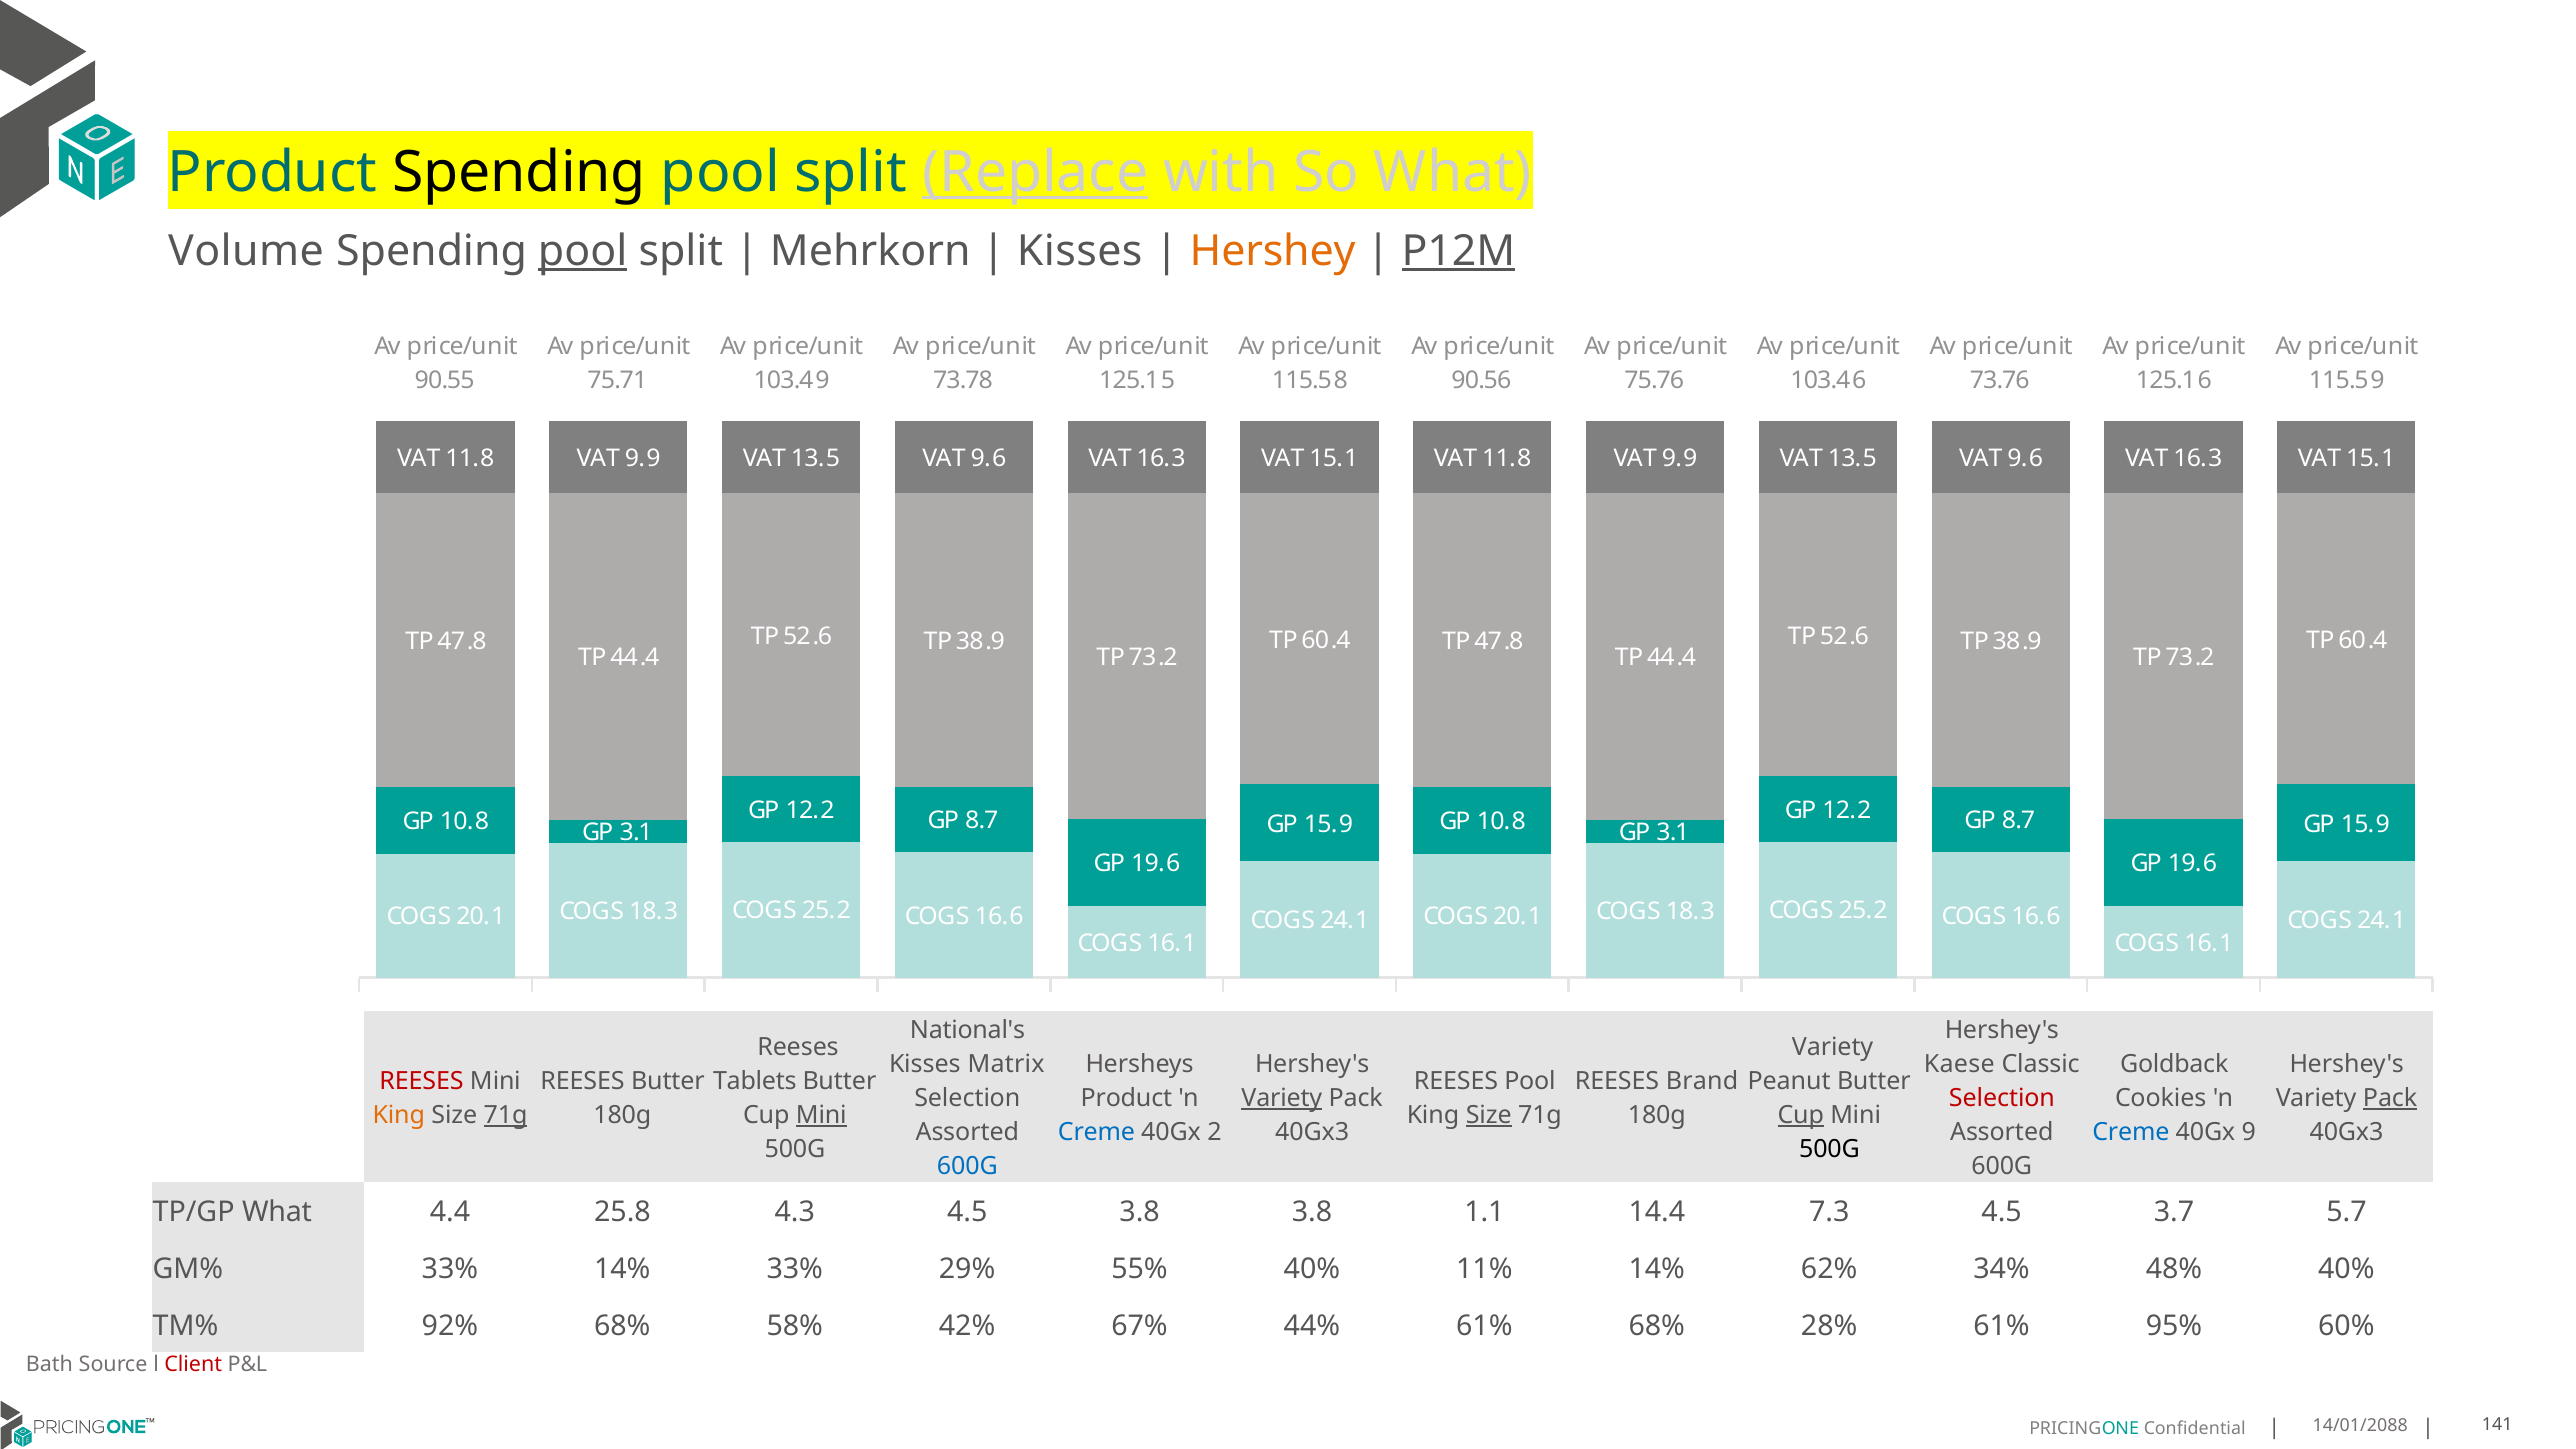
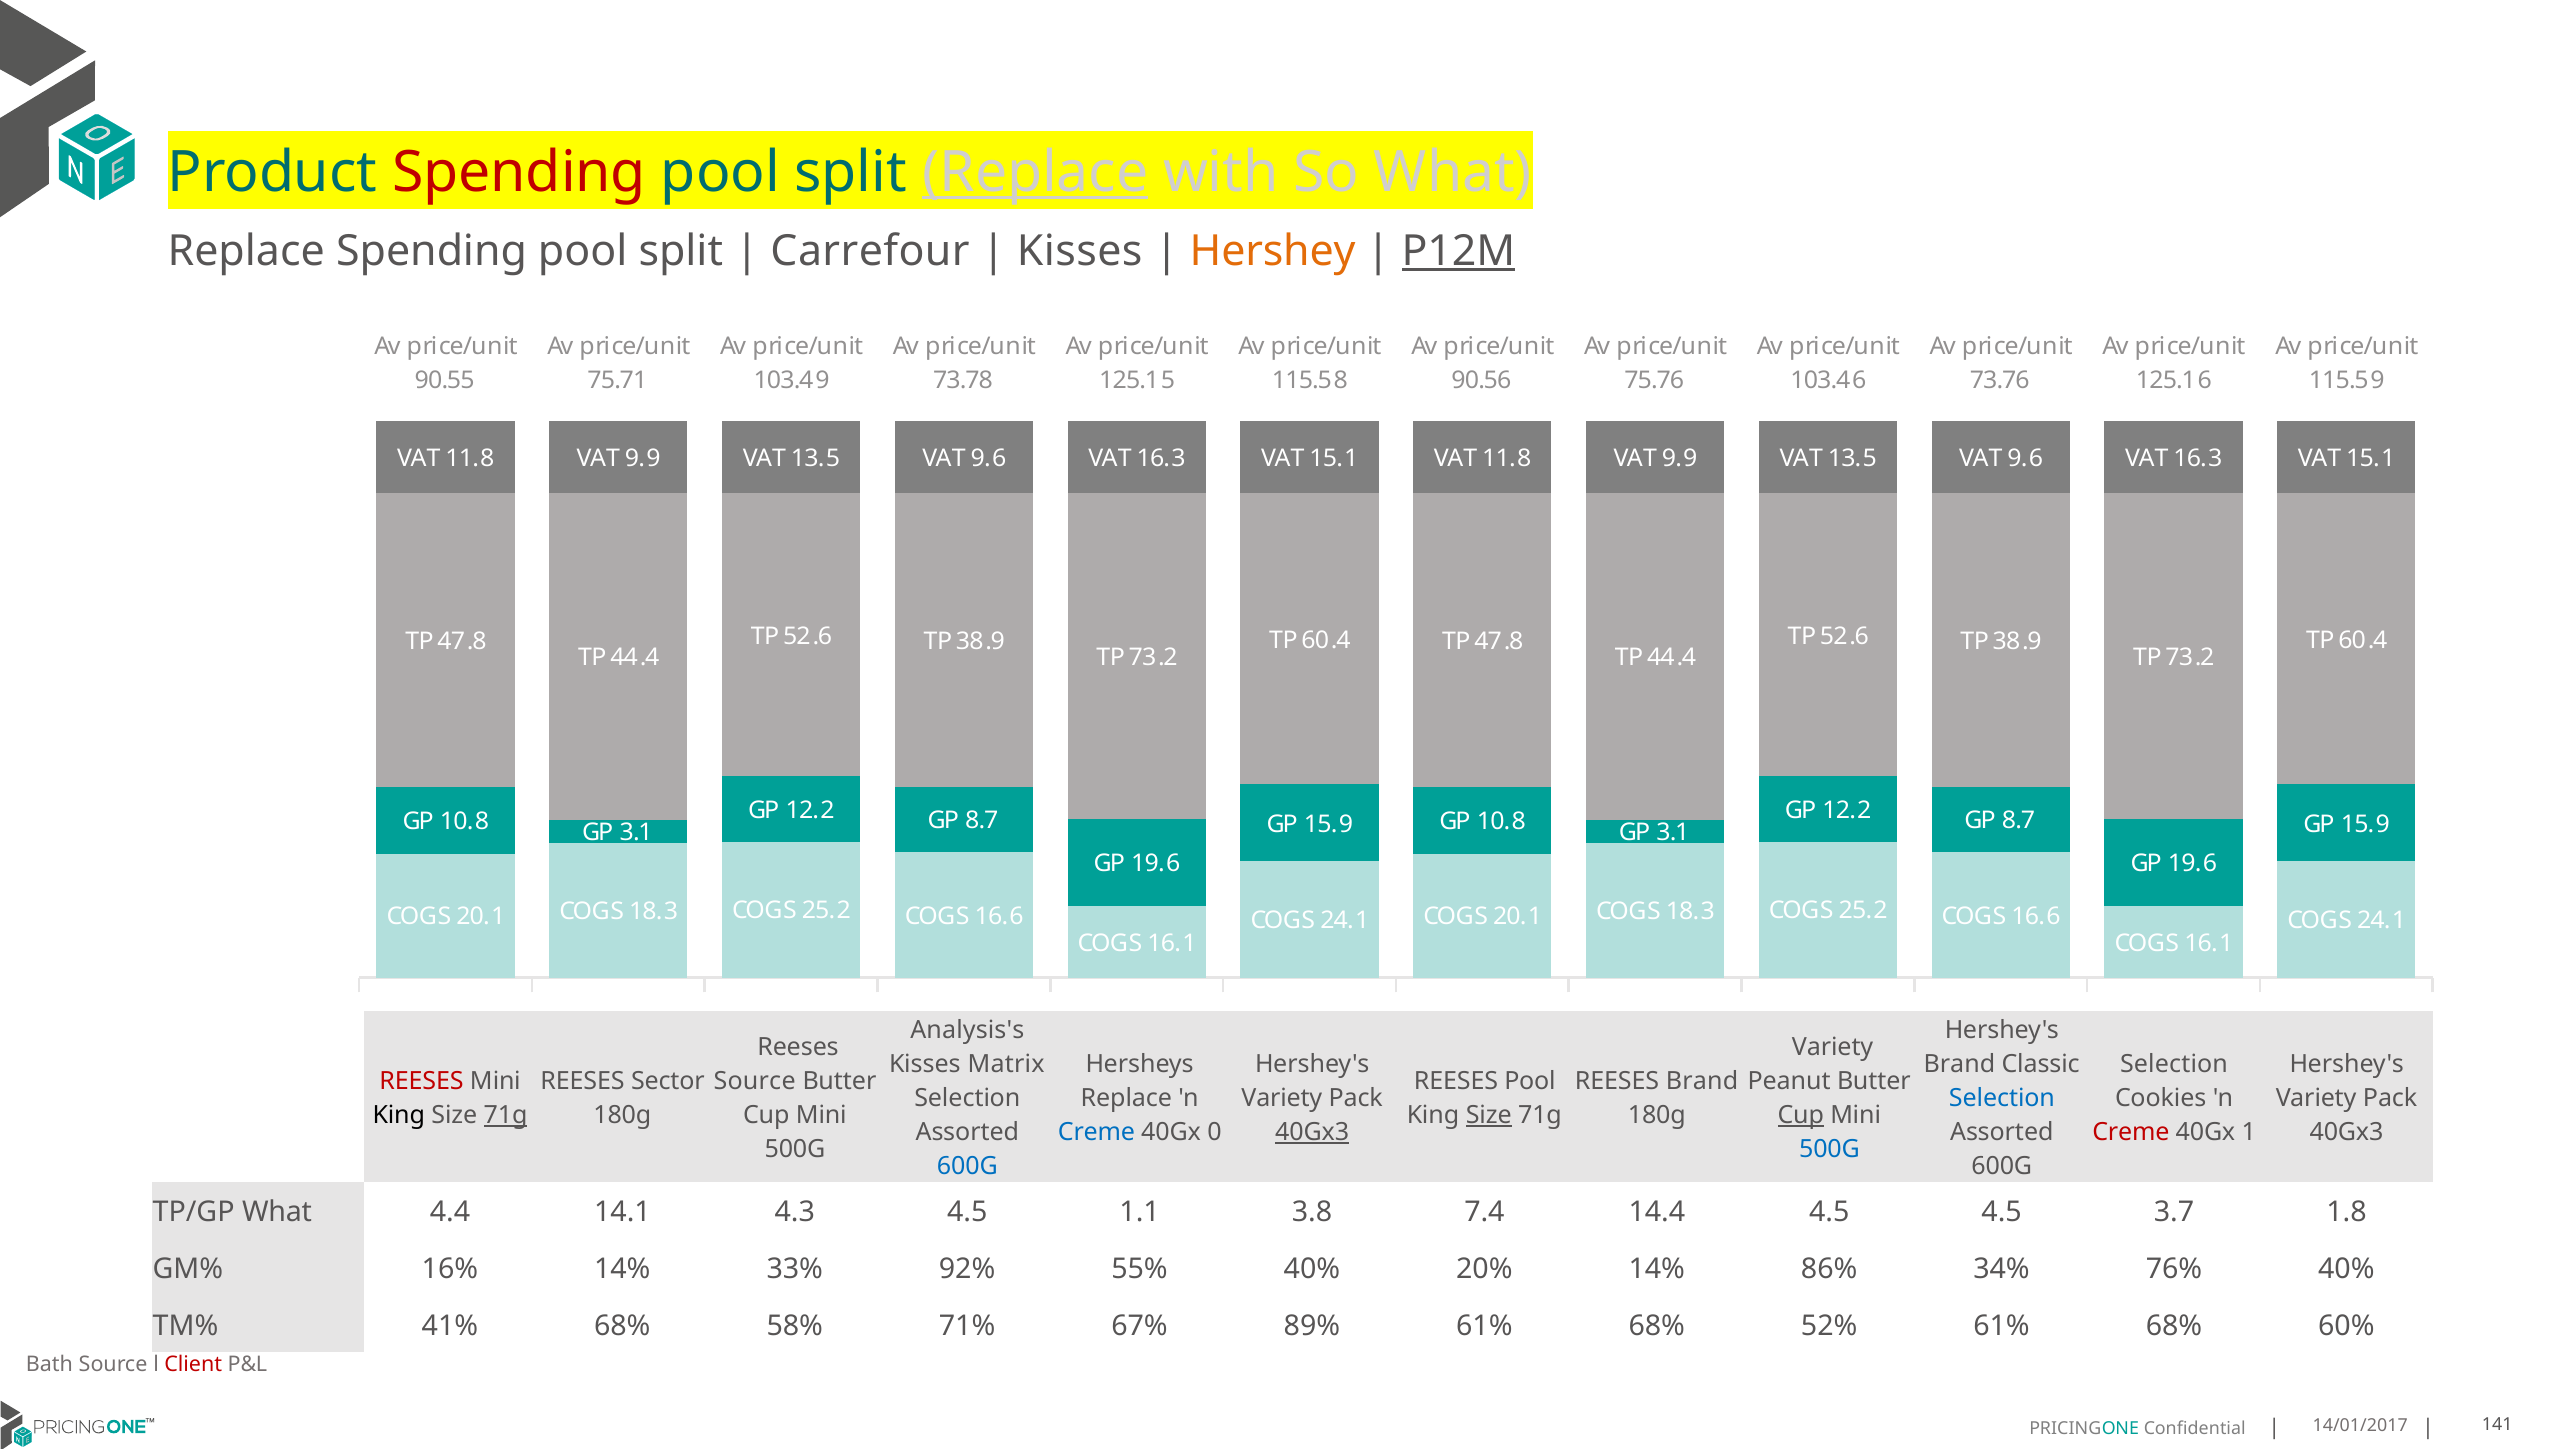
Spending at (519, 173) colour: black -> red
Volume at (246, 251): Volume -> Replace
pool at (583, 251) underline: present -> none
Mehrkorn: Mehrkorn -> Carrefour
National's: National's -> Analysis's
Kaese at (1959, 1064): Kaese -> Brand
Goldback at (2174, 1064): Goldback -> Selection
REESES Butter: Butter -> Sector
Tablets at (755, 1081): Tablets -> Source
Product at (1126, 1098): Product -> Replace
Variety at (1282, 1098) underline: present -> none
Selection at (2002, 1098) colour: red -> blue
Pack at (2390, 1098) underline: present -> none
King at (399, 1115) colour: orange -> black
Mini at (821, 1115) underline: present -> none
2: 2 -> 0
40Gx3 at (1312, 1132) underline: none -> present
Creme at (2131, 1132) colour: blue -> red
9: 9 -> 1
500G at (1829, 1149) colour: black -> blue
25.8: 25.8 -> 14.1
4.5 3.8: 3.8 -> 1.1
1.1: 1.1 -> 7.4
14.4 7.3: 7.3 -> 4.5
5.7: 5.7 -> 1.8
GM% 33%: 33% -> 16%
29%: 29% -> 92%
11%: 11% -> 20%
62%: 62% -> 86%
48%: 48% -> 76%
92%: 92% -> 41%
42%: 42% -> 71%
44%: 44% -> 89%
28%: 28% -> 52%
95% at (2174, 1326): 95% -> 68%
14/01/2088: 14/01/2088 -> 14/01/2017
